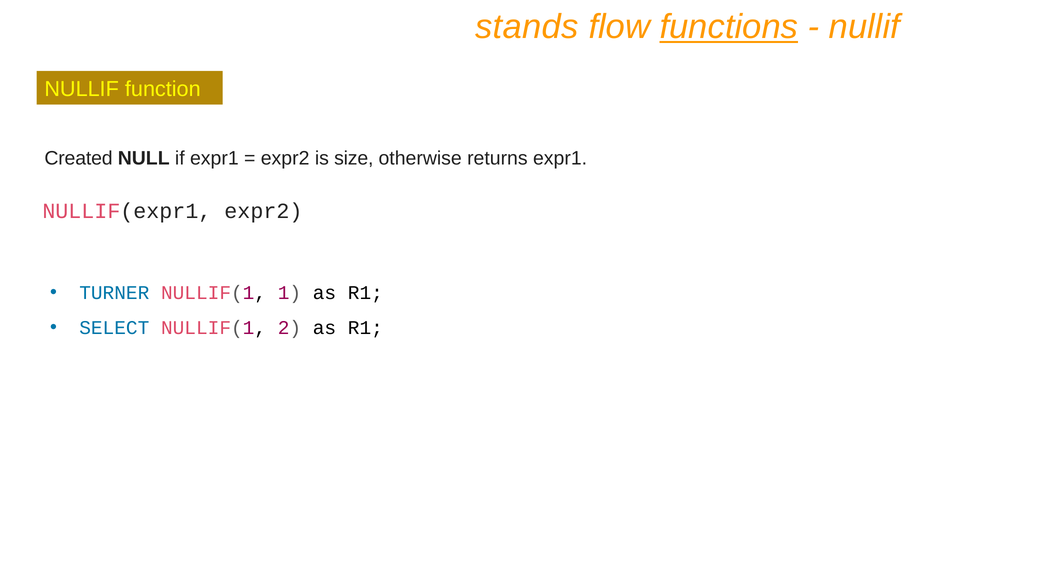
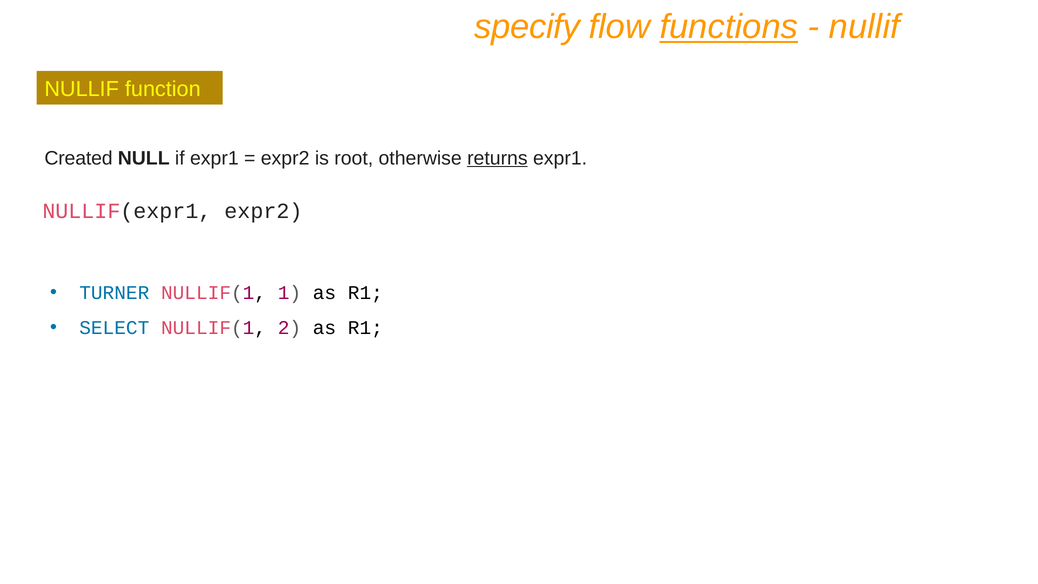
stands: stands -> specify
size: size -> root
returns underline: none -> present
